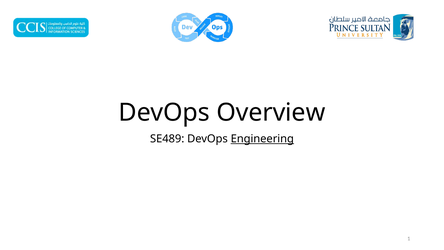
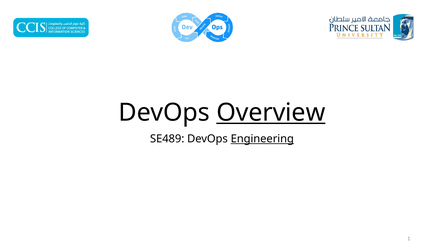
Overview underline: none -> present
